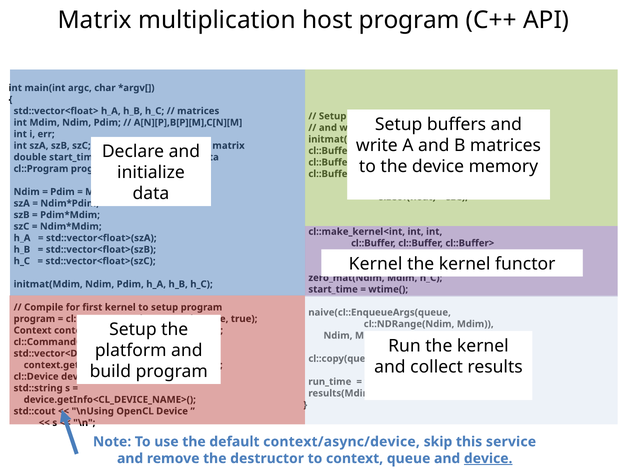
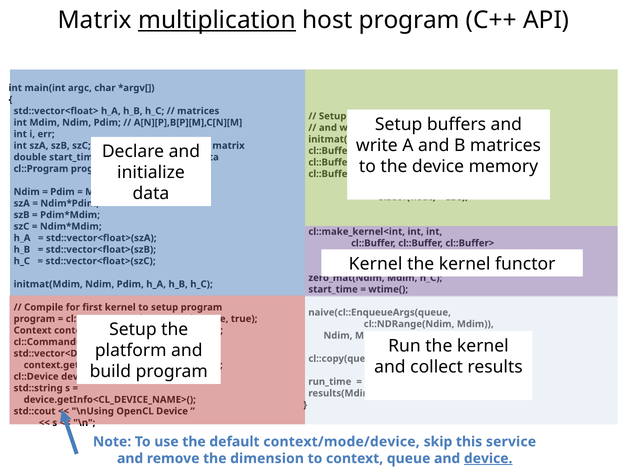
multiplication underline: none -> present
context/async/device: context/async/device -> context/mode/device
destructor: destructor -> dimension
